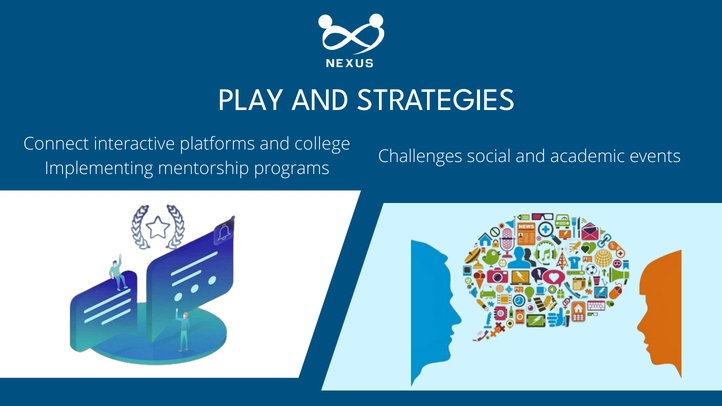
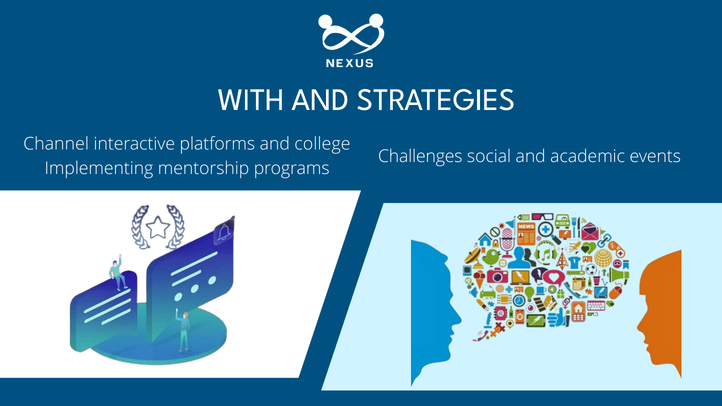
PLAY: PLAY -> WITH
Connect: Connect -> Channel
